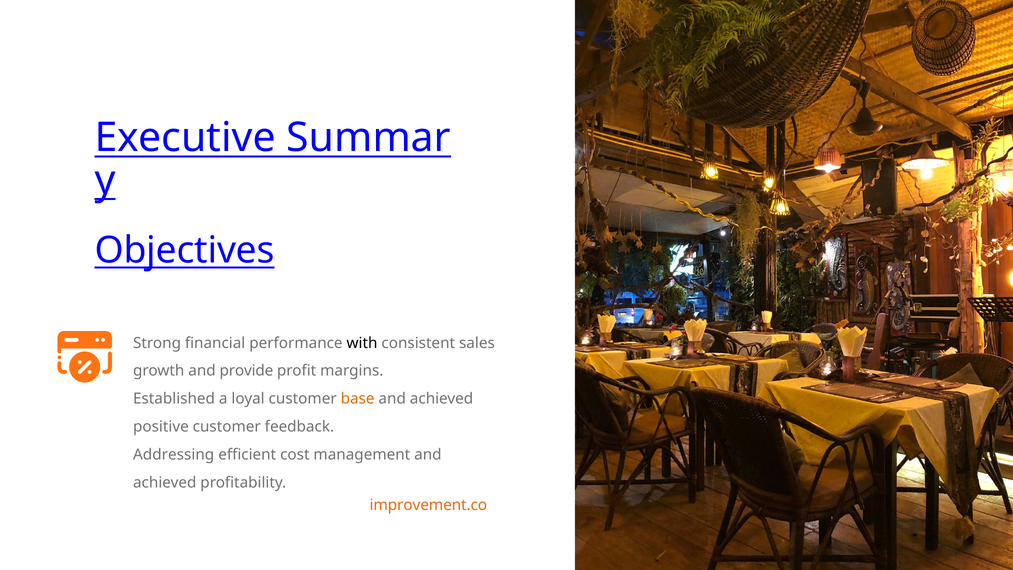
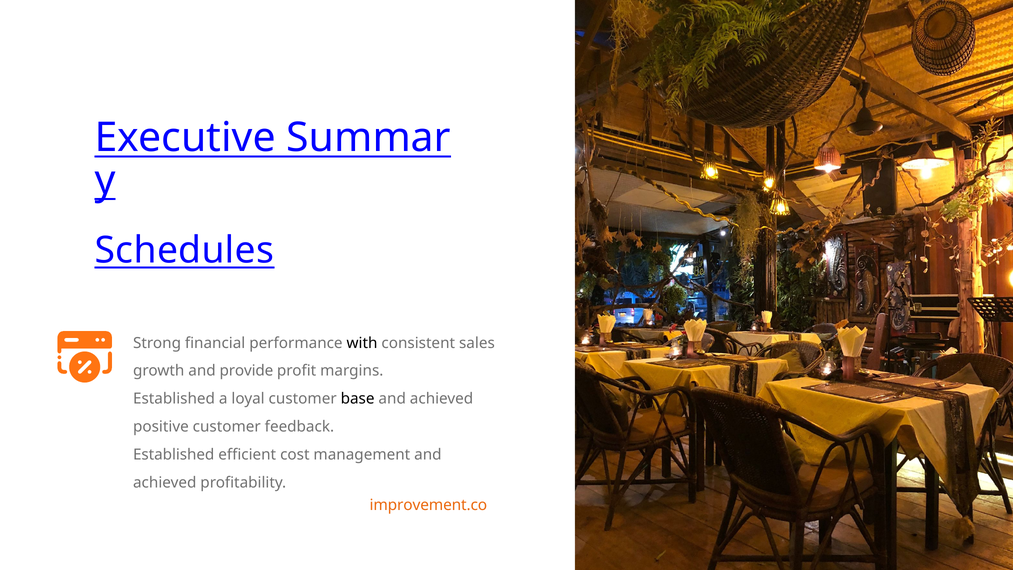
Objectives: Objectives -> Schedules
base colour: orange -> black
Addressing at (174, 455): Addressing -> Established
